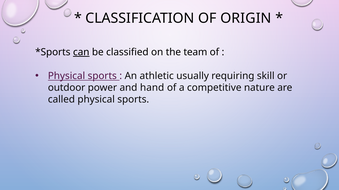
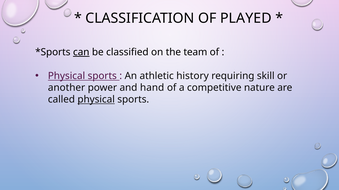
ORIGIN: ORIGIN -> PLAYED
usually: usually -> history
outdoor: outdoor -> another
physical at (96, 100) underline: none -> present
